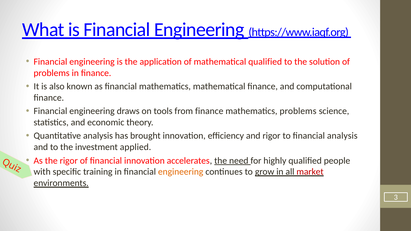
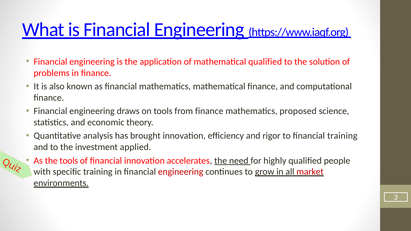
mathematics problems: problems -> proposed
financial analysis: analysis -> training
the rigor: rigor -> tools
engineering at (181, 172) colour: orange -> red
